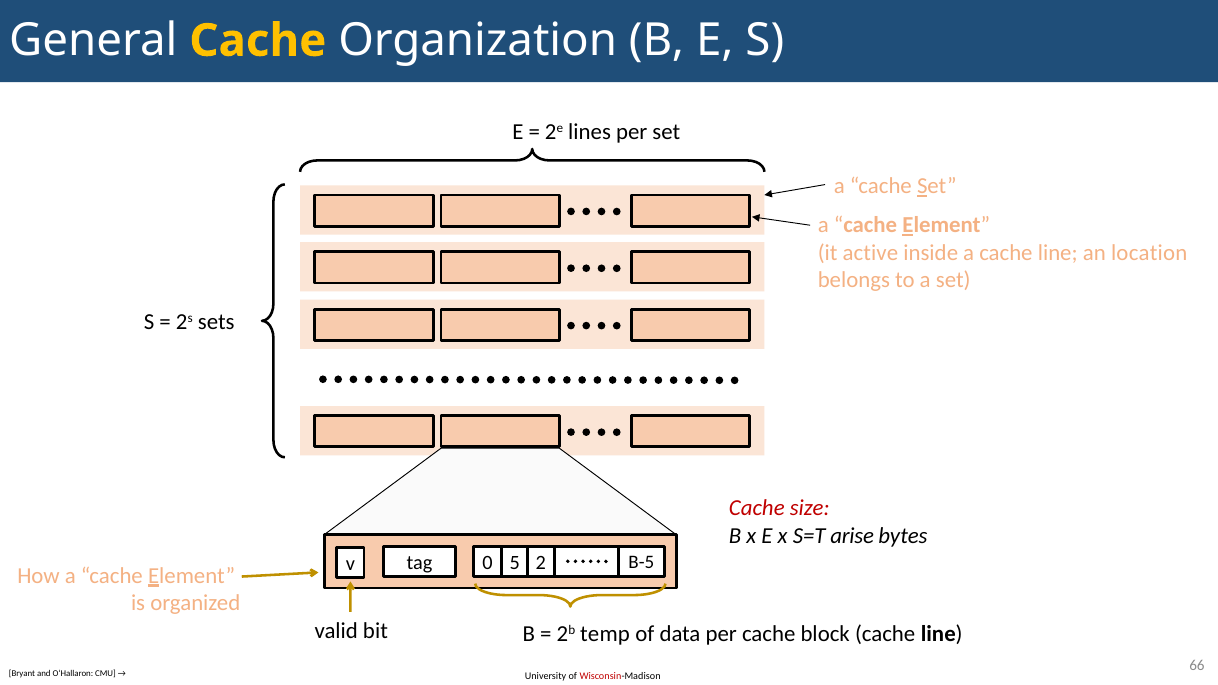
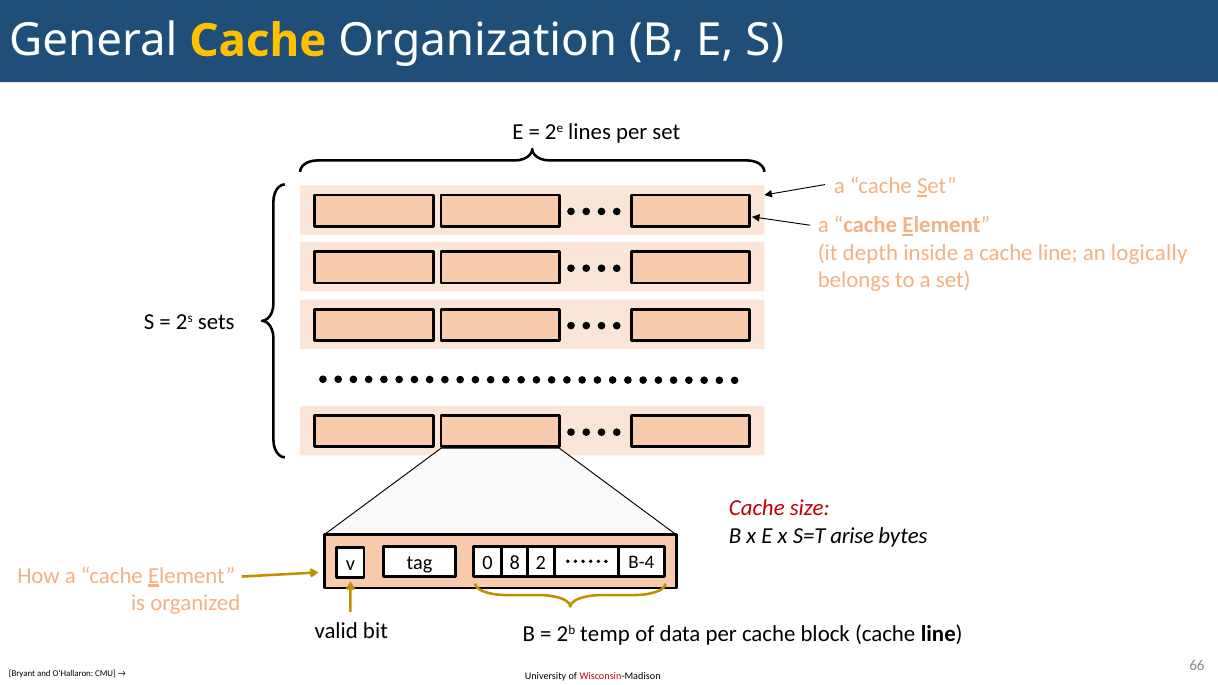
active: active -> depth
location: location -> logically
5: 5 -> 8
B-5: B-5 -> B-4
